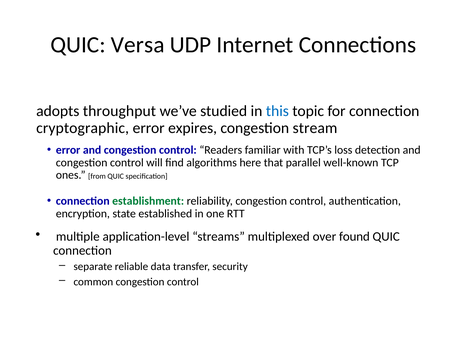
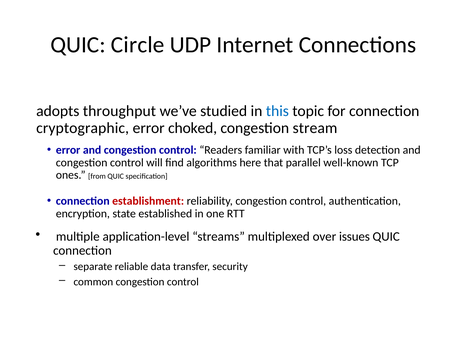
Versa: Versa -> Circle
expires: expires -> choked
establishment colour: green -> red
found: found -> issues
